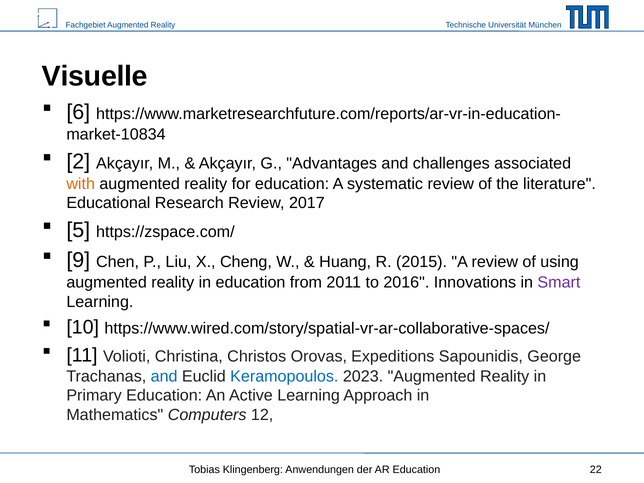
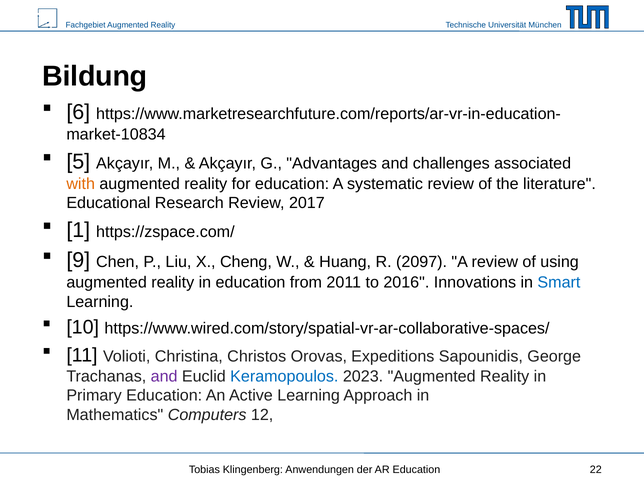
Visuelle: Visuelle -> Bildung
2: 2 -> 5
5: 5 -> 1
2015: 2015 -> 2097
Smart colour: purple -> blue
and at (164, 376) colour: blue -> purple
